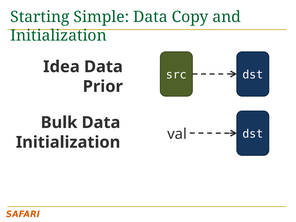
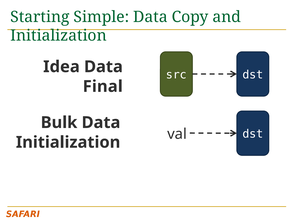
Prior: Prior -> Final
